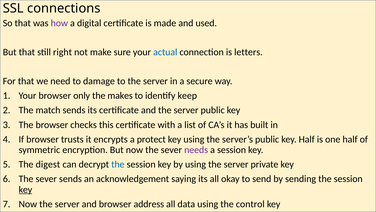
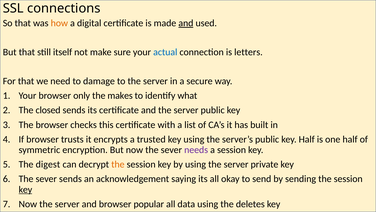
how colour: purple -> orange
and at (186, 23) underline: none -> present
right: right -> itself
keep: keep -> what
match: match -> closed
protect: protect -> trusted
the at (118, 164) colour: blue -> orange
address: address -> popular
control: control -> deletes
